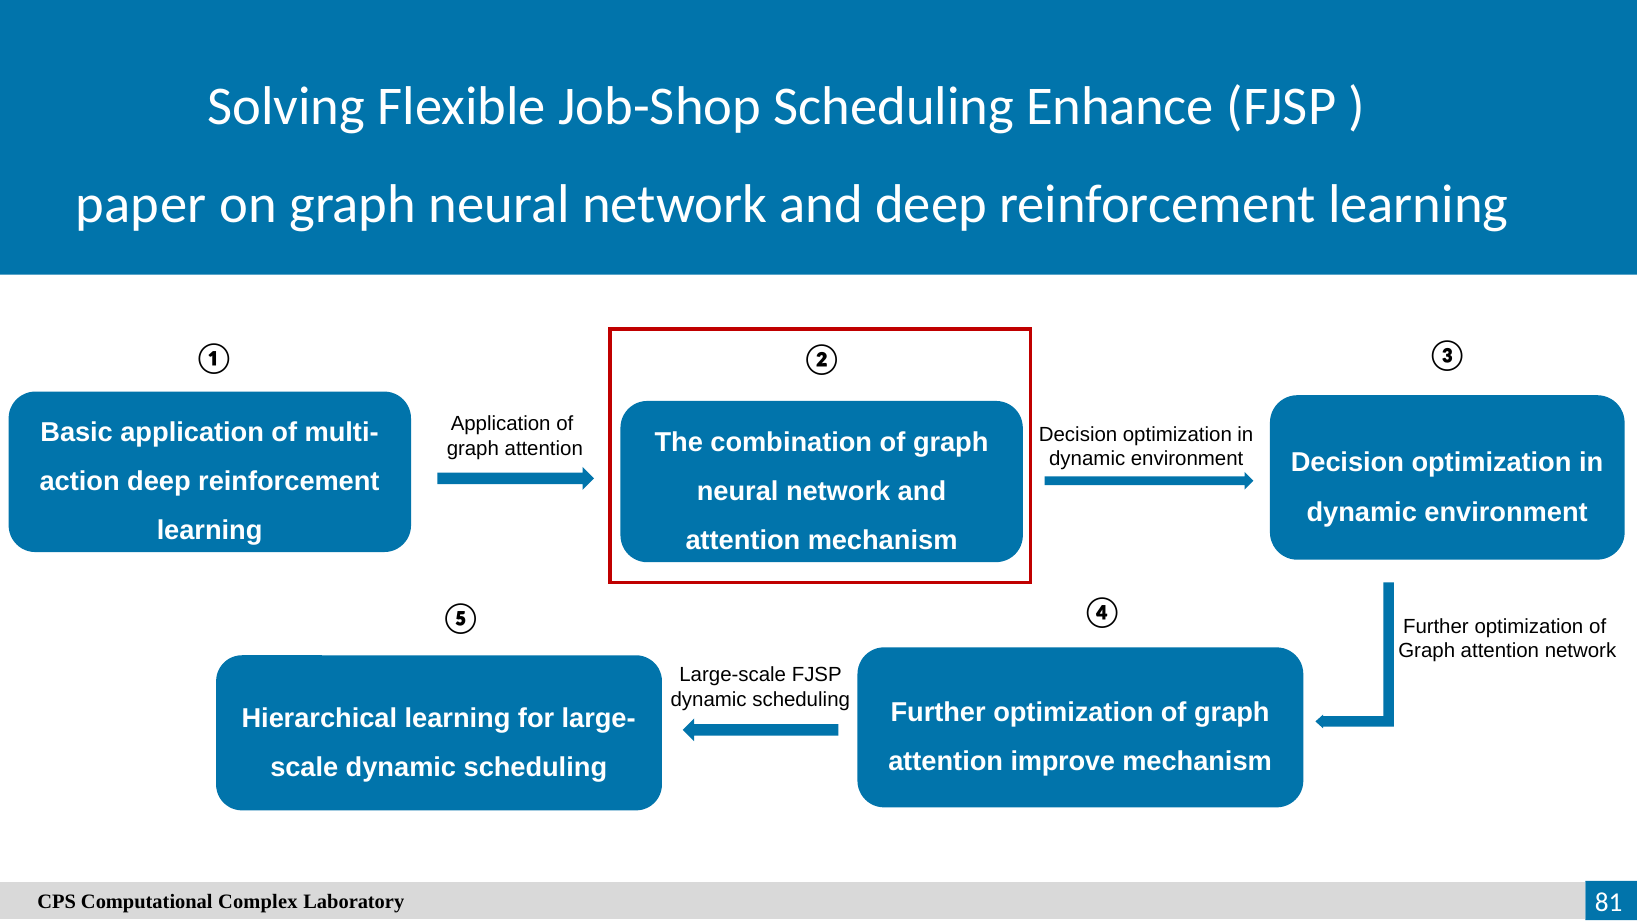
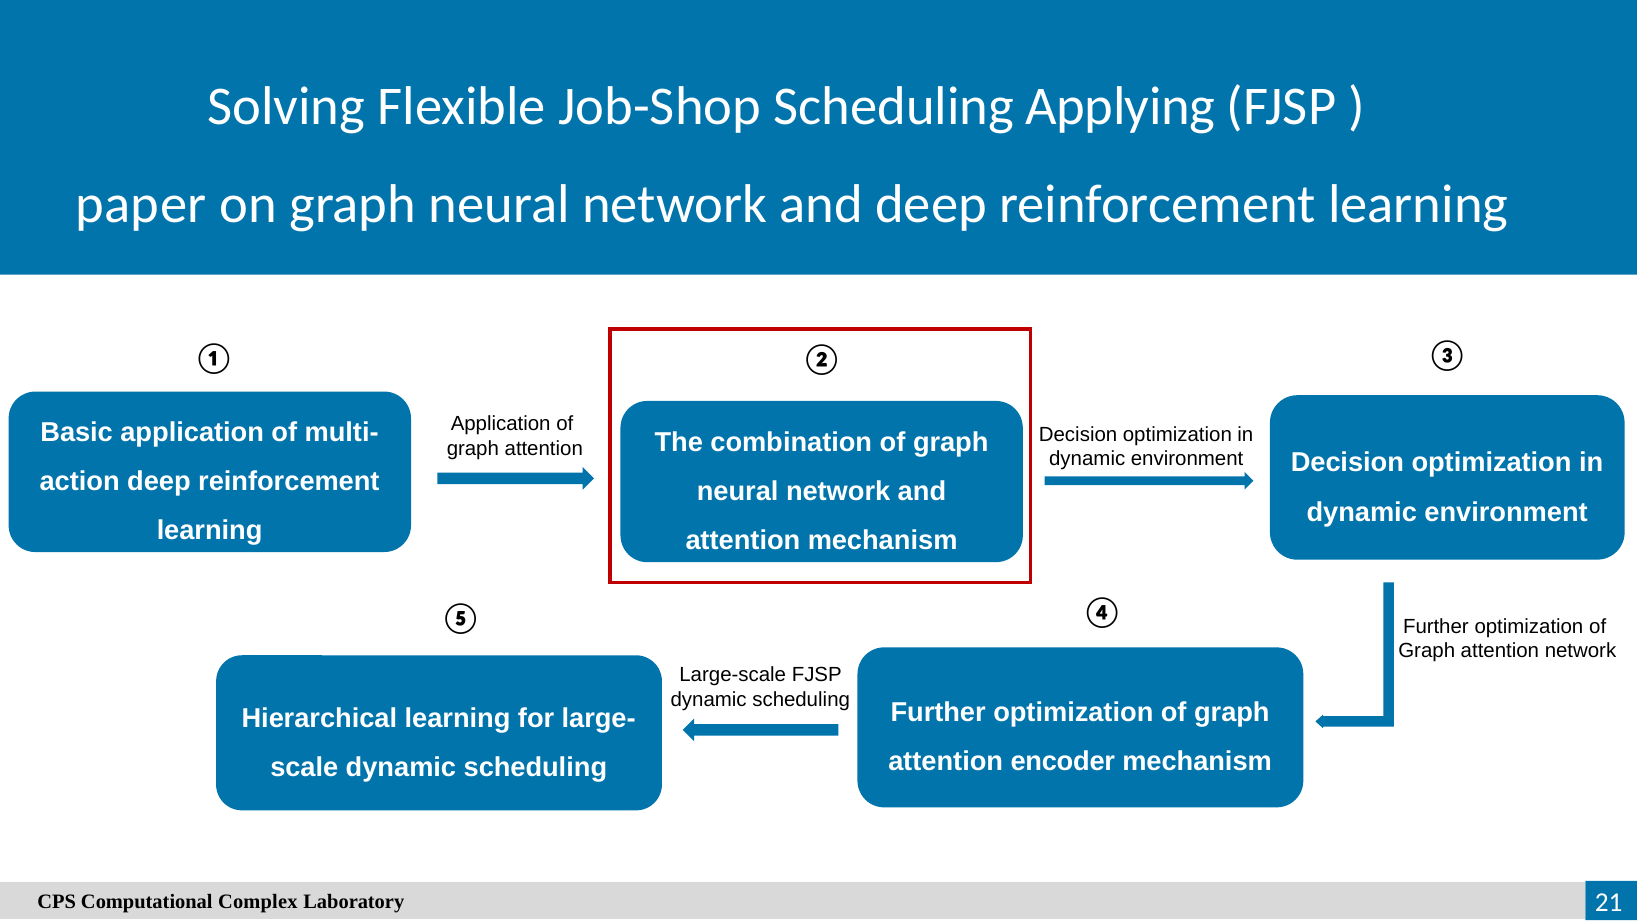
Enhance: Enhance -> Applying
improve: improve -> encoder
81: 81 -> 21
